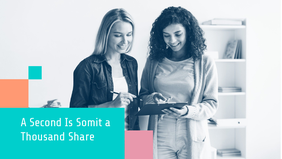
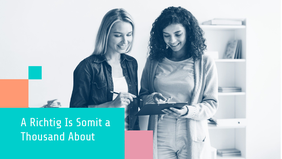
Second: Second -> Richtig
Share: Share -> About
